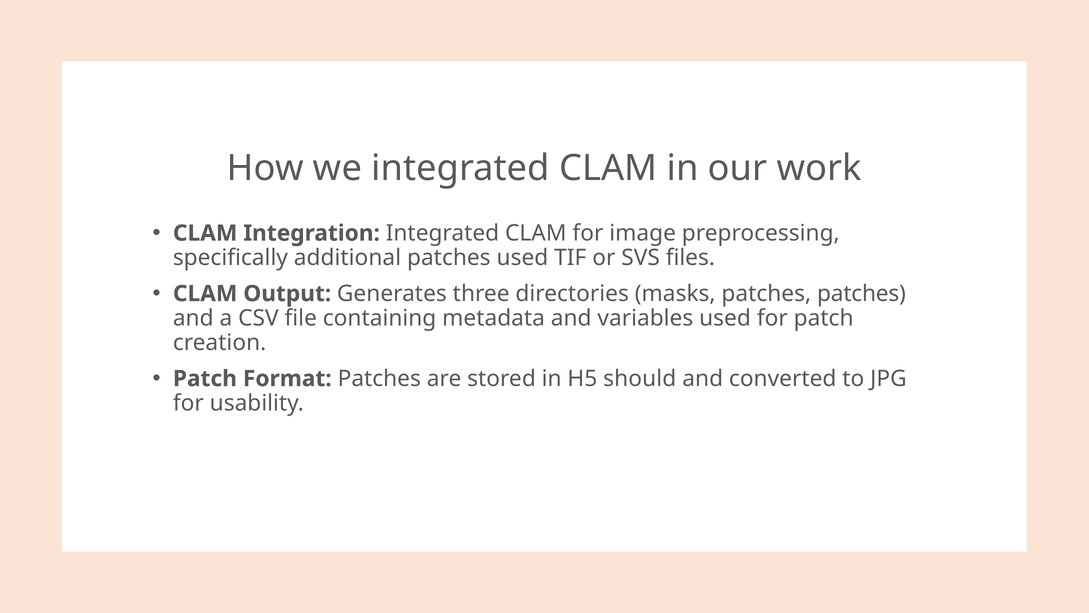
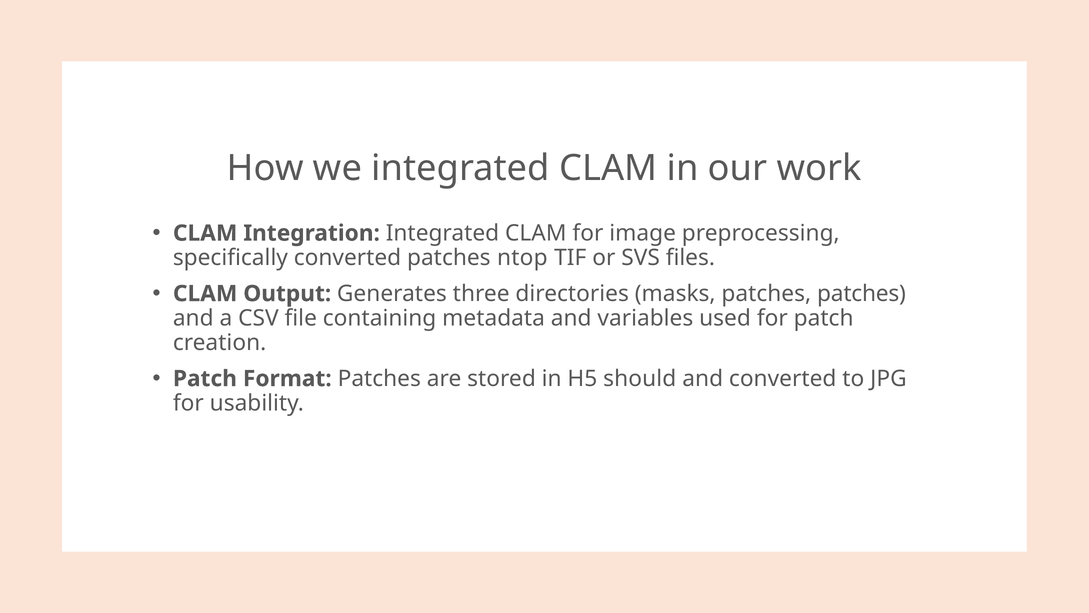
specifically additional: additional -> converted
patches used: used -> ntop
